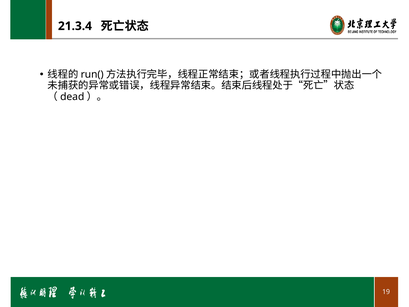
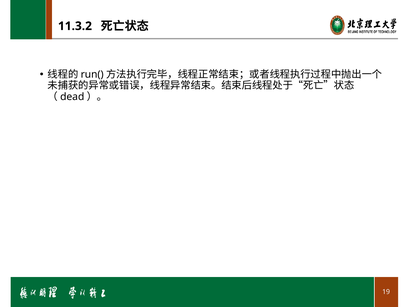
21.3.4: 21.3.4 -> 11.3.2
